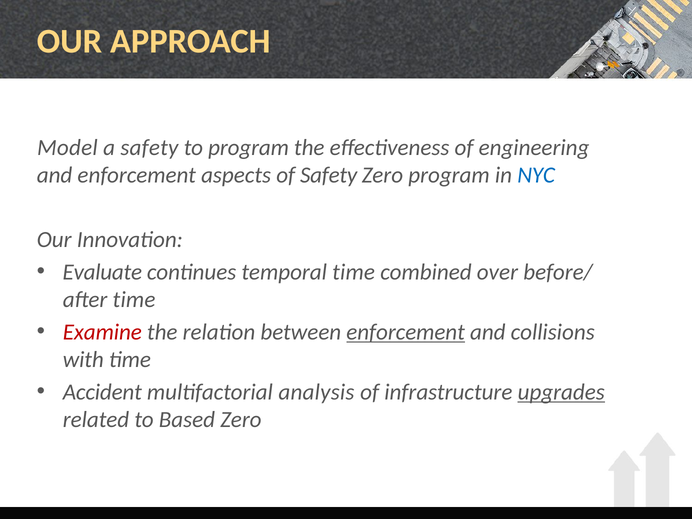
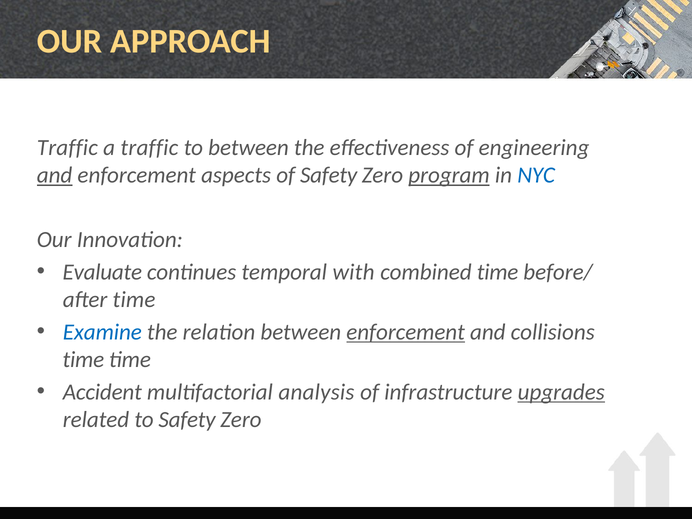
Model at (67, 148): Model -> Traffic
a safety: safety -> traffic
to program: program -> between
and at (55, 175) underline: none -> present
program at (449, 175) underline: none -> present
temporal time: time -> with
combined over: over -> time
Examine colour: red -> blue
with at (83, 360): with -> time
to Based: Based -> Safety
